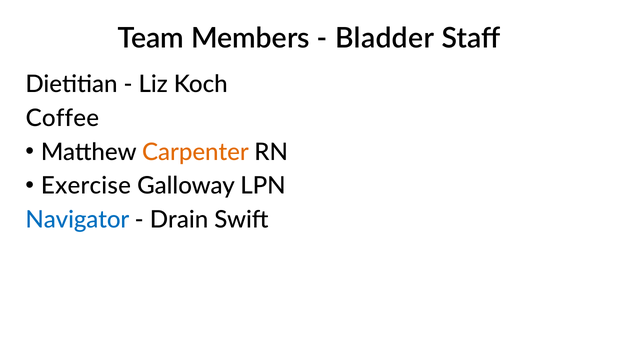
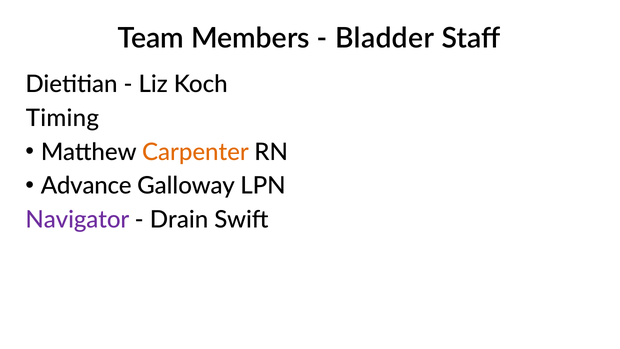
Coffee: Coffee -> Timing
Exercise: Exercise -> Advance
Navigator colour: blue -> purple
